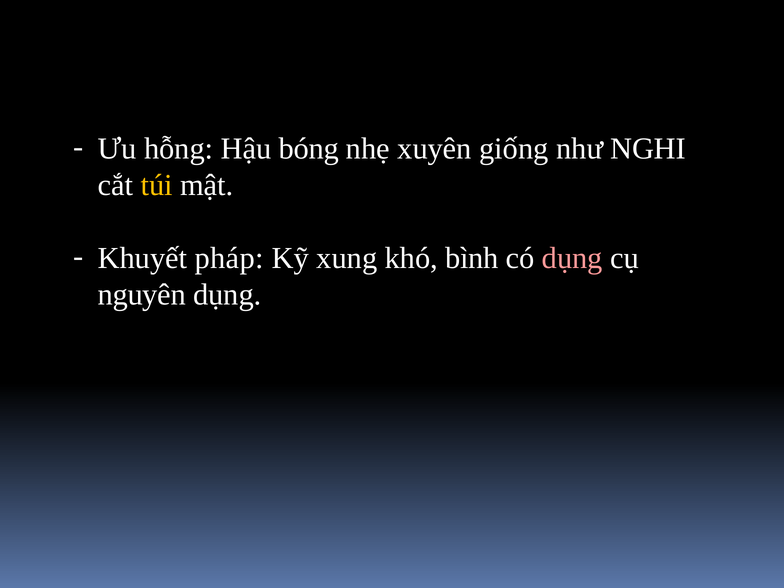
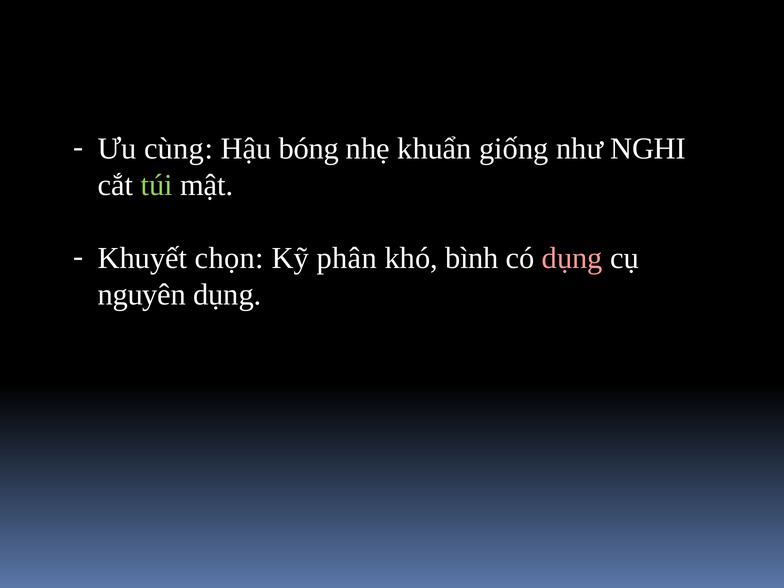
hỗng: hỗng -> cùng
xuyên: xuyên -> khuẩn
túi colour: yellow -> light green
pháp: pháp -> chọn
xung: xung -> phân
